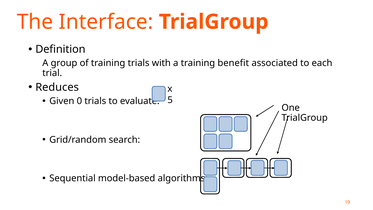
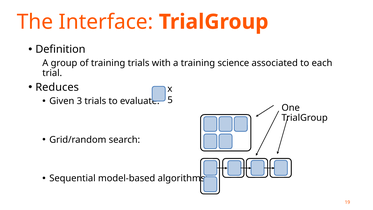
benefit: benefit -> science
0: 0 -> 3
